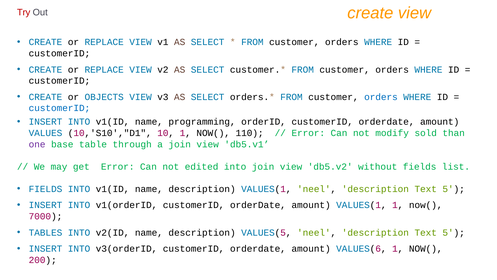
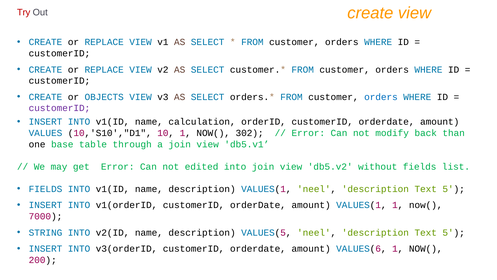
customerID at (59, 108) colour: blue -> purple
programming: programming -> calculation
110: 110 -> 302
sold: sold -> back
one colour: purple -> black
TABLES: TABLES -> STRING
